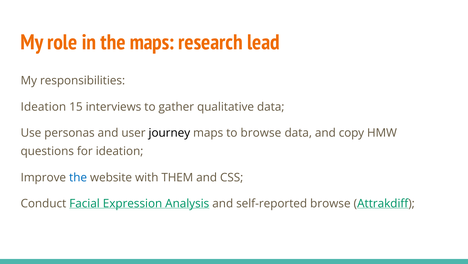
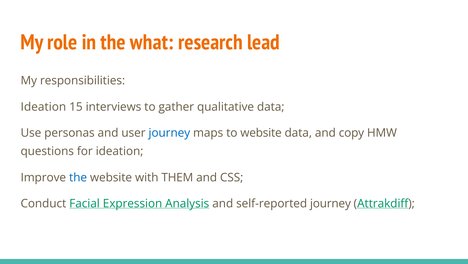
the maps: maps -> what
journey at (169, 133) colour: black -> blue
to browse: browse -> website
self-reported browse: browse -> journey
